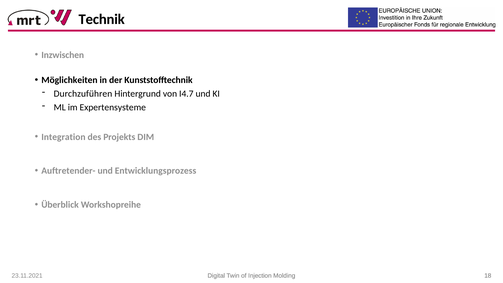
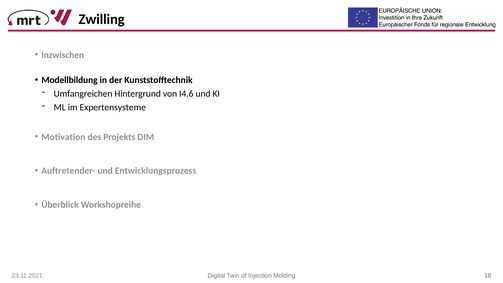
Technik: Technik -> Zwilling
Möglichkeiten: Möglichkeiten -> Modellbildung
Durchzuführen: Durchzuführen -> Umfangreichen
I4.7: I4.7 -> I4.6
Integration: Integration -> Motivation
